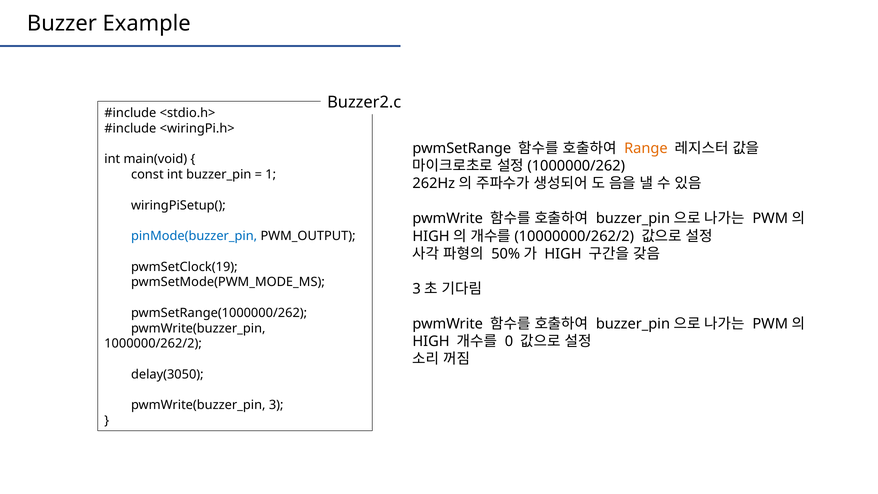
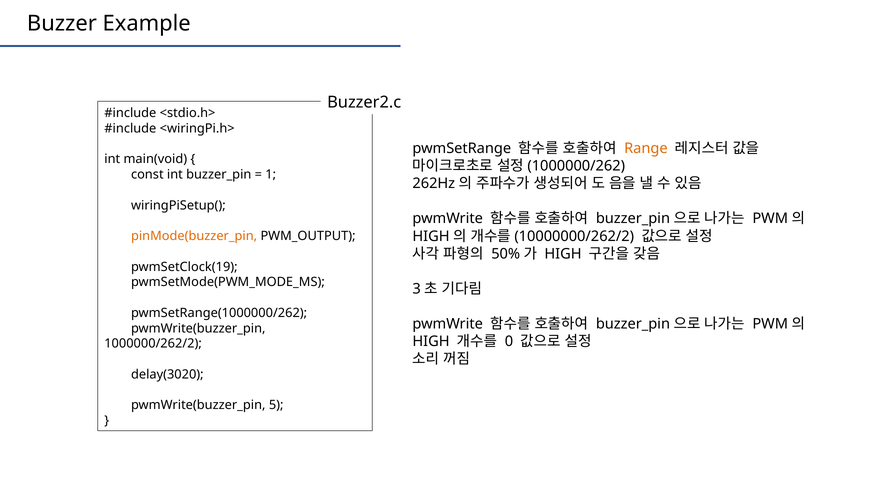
pinMode(buzzer_pin colour: blue -> orange
delay(3050: delay(3050 -> delay(3020
3: 3 -> 5
